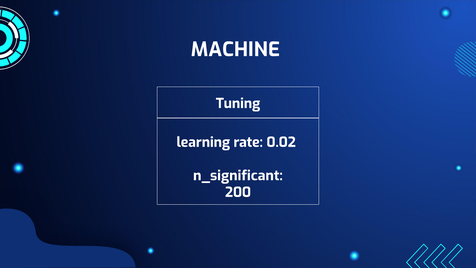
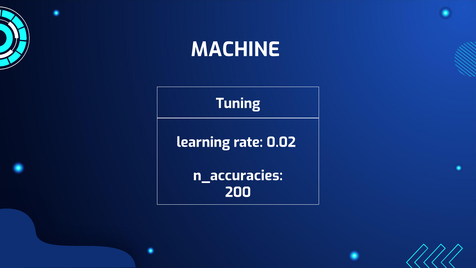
n_significant: n_significant -> n_accuracies
